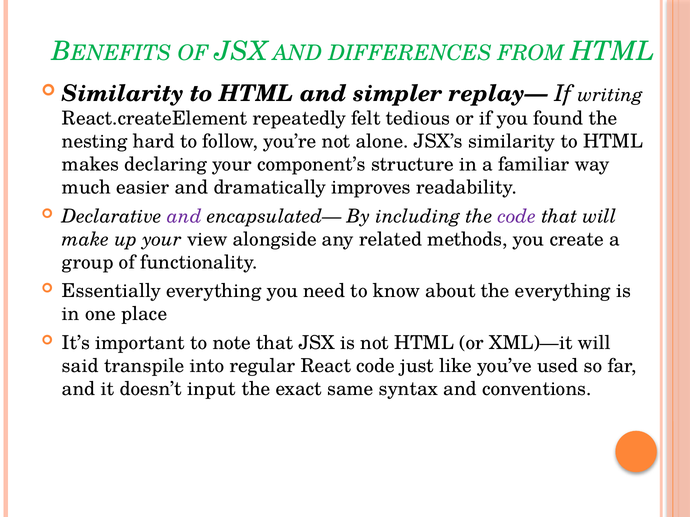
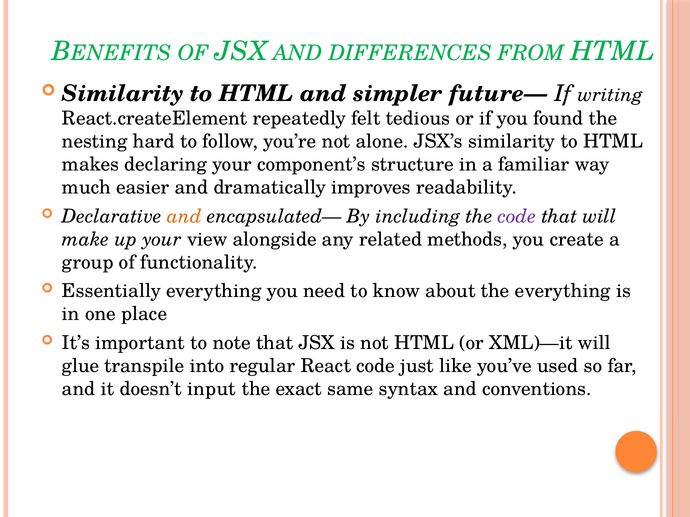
replay—: replay— -> future—
and at (185, 217) colour: purple -> orange
said: said -> glue
